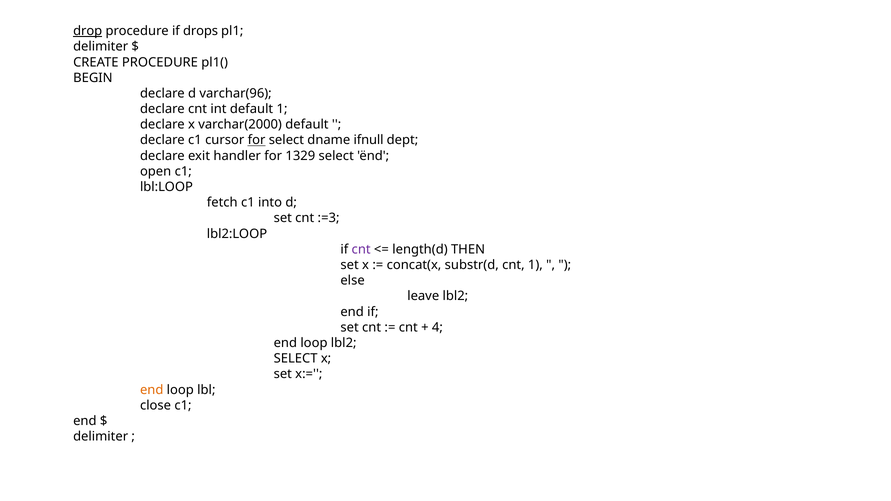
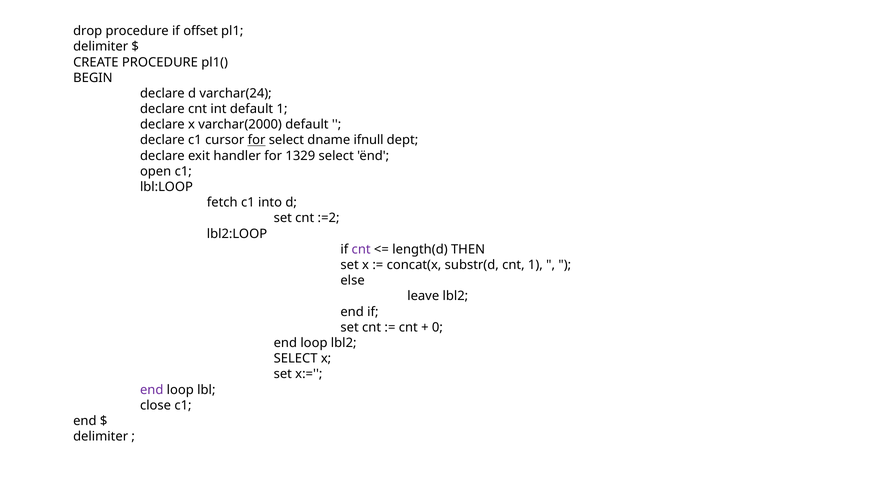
drop underline: present -> none
drops: drops -> offset
varchar(96: varchar(96 -> varchar(24
:=3: :=3 -> :=2
4: 4 -> 0
end at (152, 390) colour: orange -> purple
